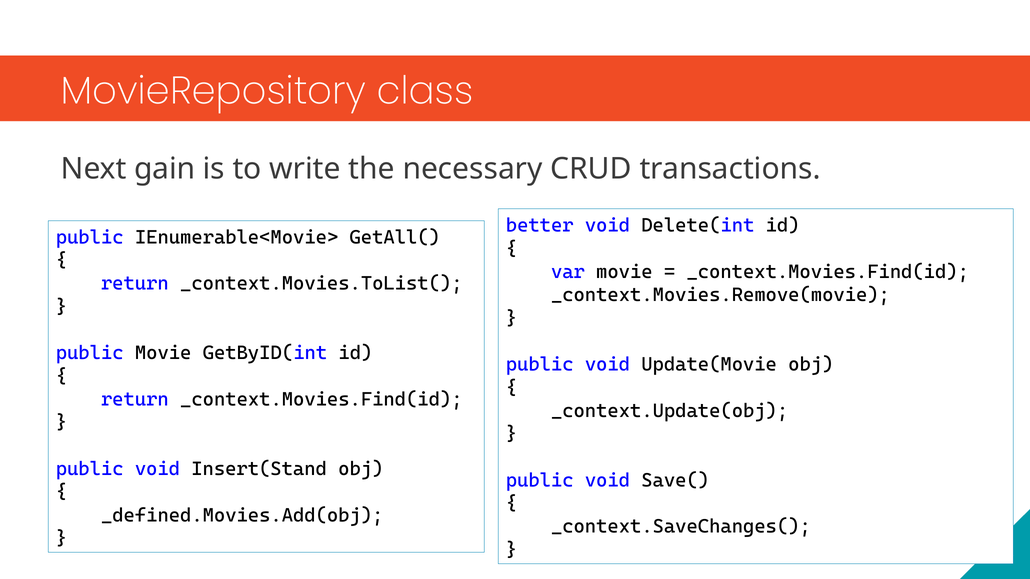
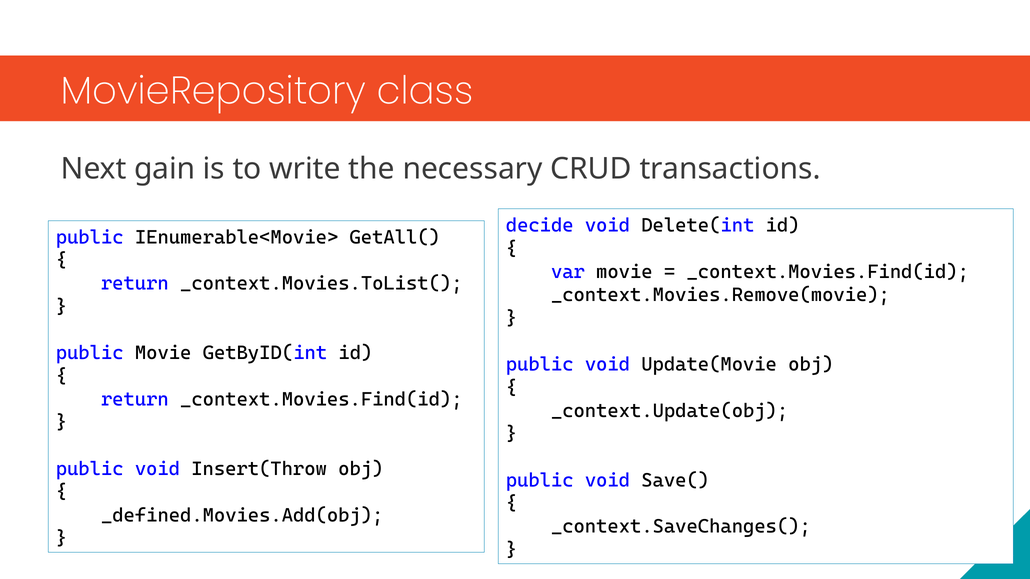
better: better -> decide
Insert(Stand: Insert(Stand -> Insert(Throw
